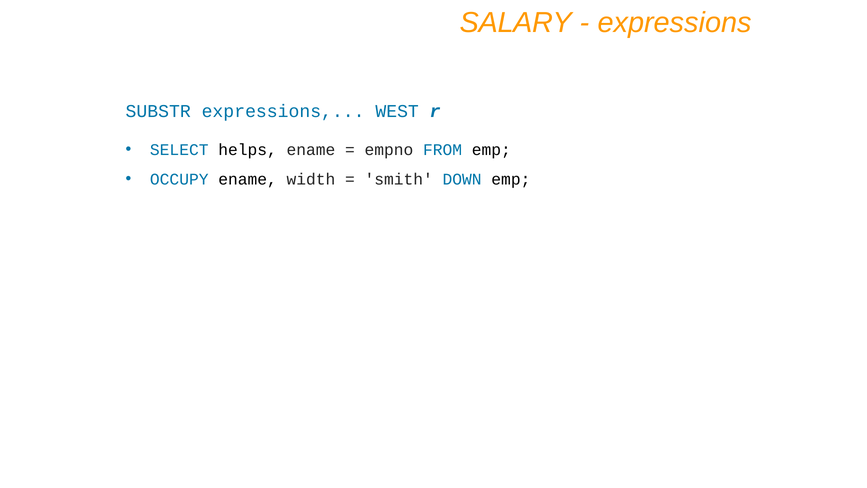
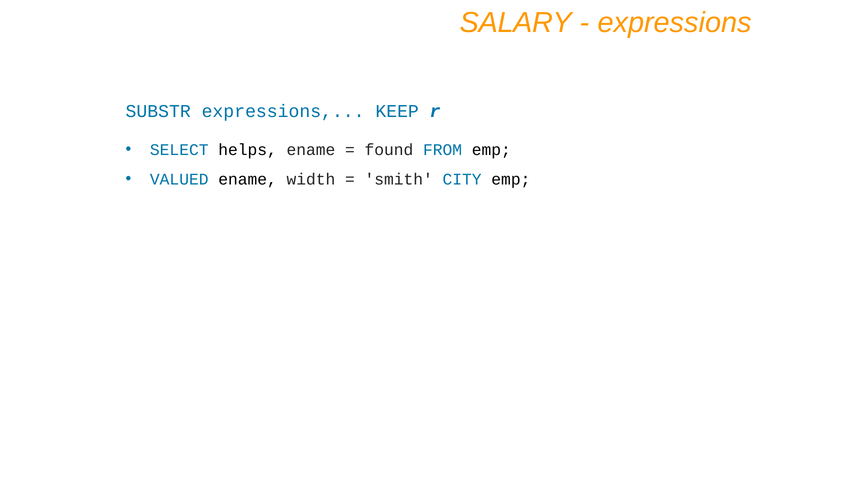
WEST: WEST -> KEEP
empno: empno -> found
OCCUPY: OCCUPY -> VALUED
DOWN: DOWN -> CITY
